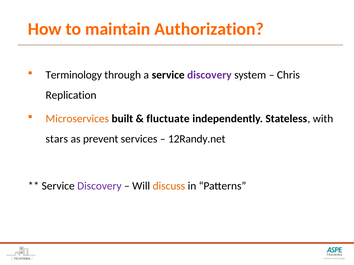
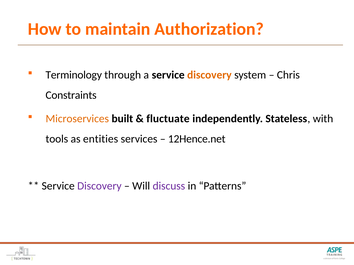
discovery at (209, 75) colour: purple -> orange
Replication: Replication -> Constraints
stars: stars -> tools
prevent: prevent -> entities
12Randy.net: 12Randy.net -> 12Hence.net
discuss colour: orange -> purple
